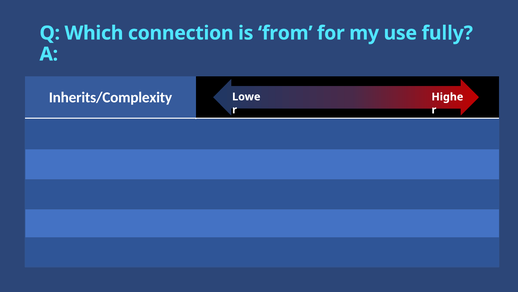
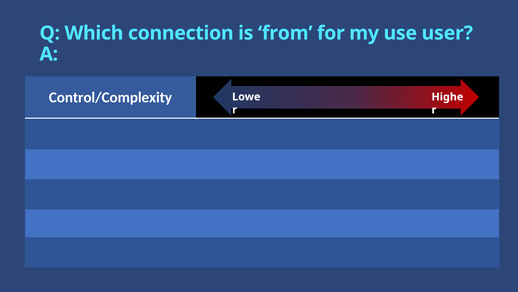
use fully: fully -> user
Inherits/Complexity: Inherits/Complexity -> Control/Complexity
